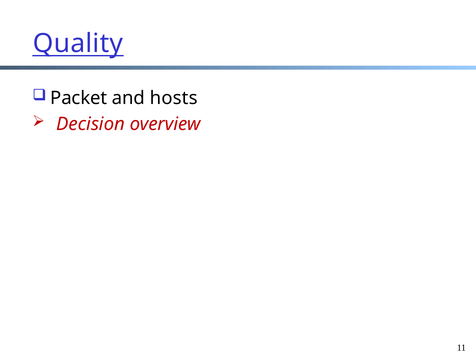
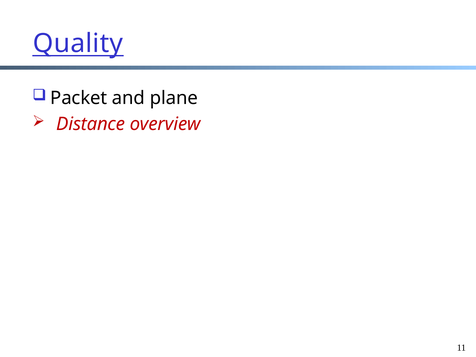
hosts: hosts -> plane
Decision: Decision -> Distance
